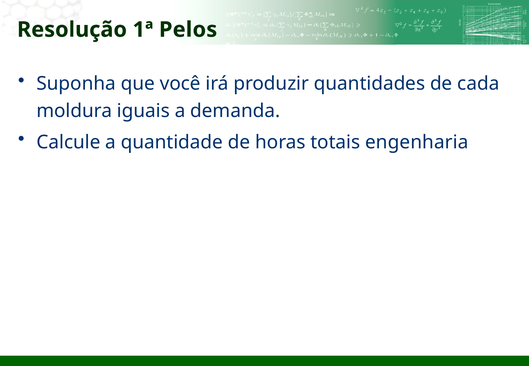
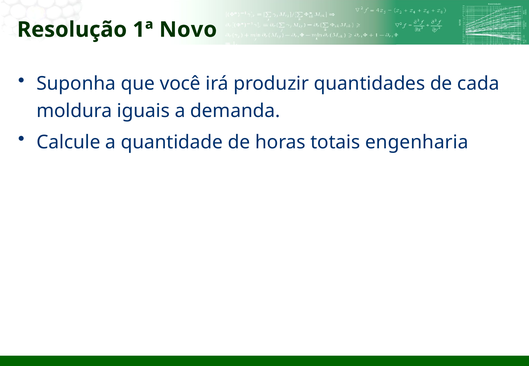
Pelos: Pelos -> Novo
